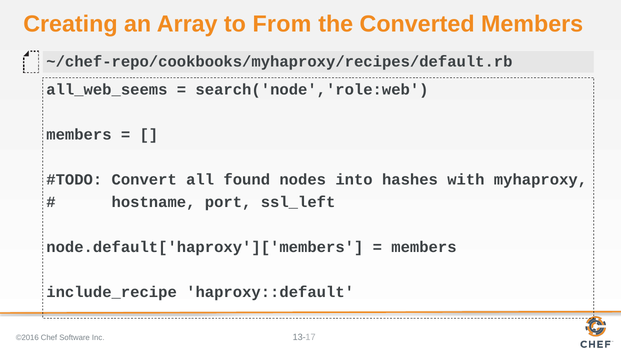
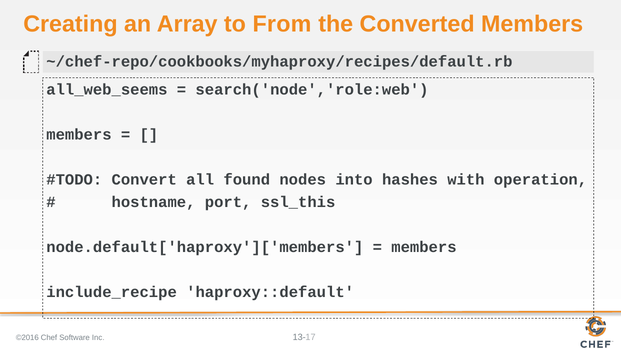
myhaproxy: myhaproxy -> operation
ssl_left: ssl_left -> ssl_this
